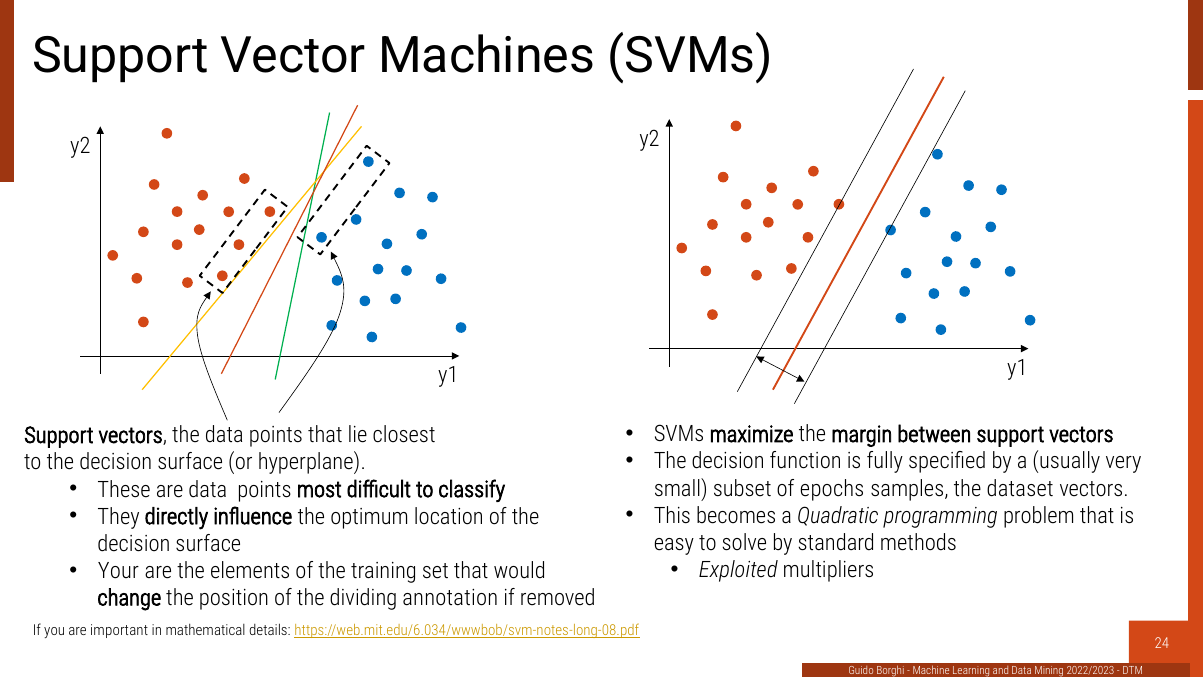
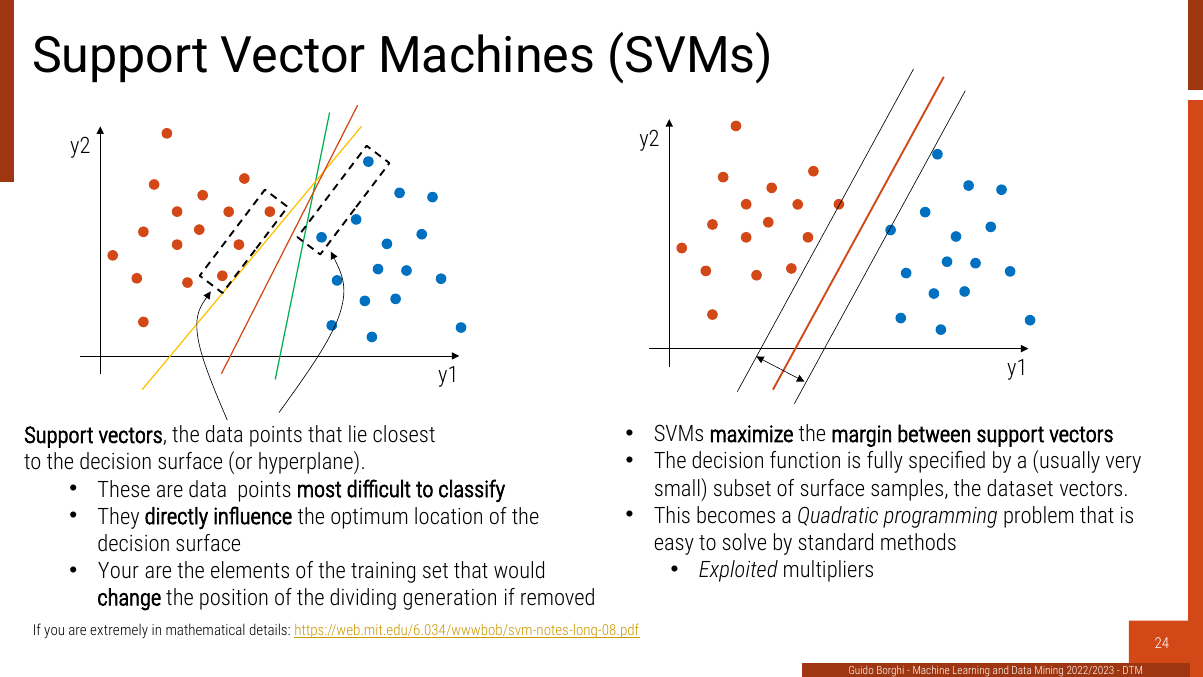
of epochs: epochs -> surface
annotation: annotation -> generation
important: important -> extremely
